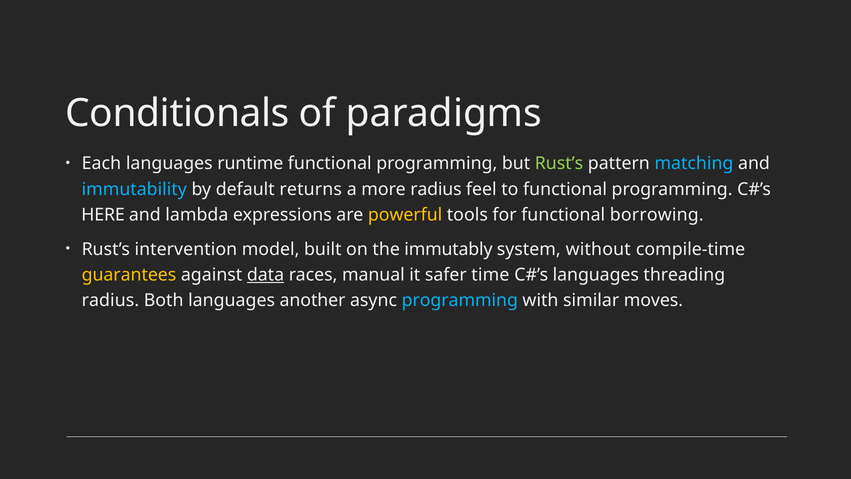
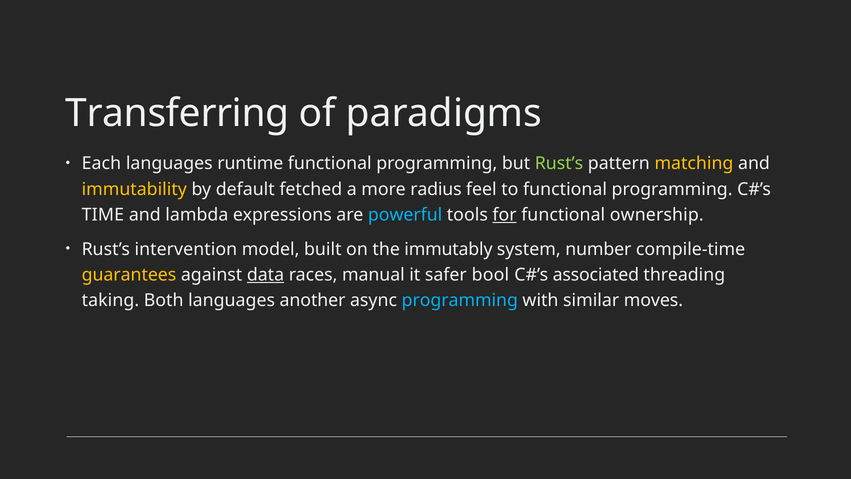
Conditionals: Conditionals -> Transferring
matching colour: light blue -> yellow
immutability colour: light blue -> yellow
returns: returns -> fetched
HERE: HERE -> TIME
powerful colour: yellow -> light blue
for underline: none -> present
borrowing: borrowing -> ownership
without: without -> number
time: time -> bool
languages at (596, 275): languages -> associated
radius at (110, 300): radius -> taking
